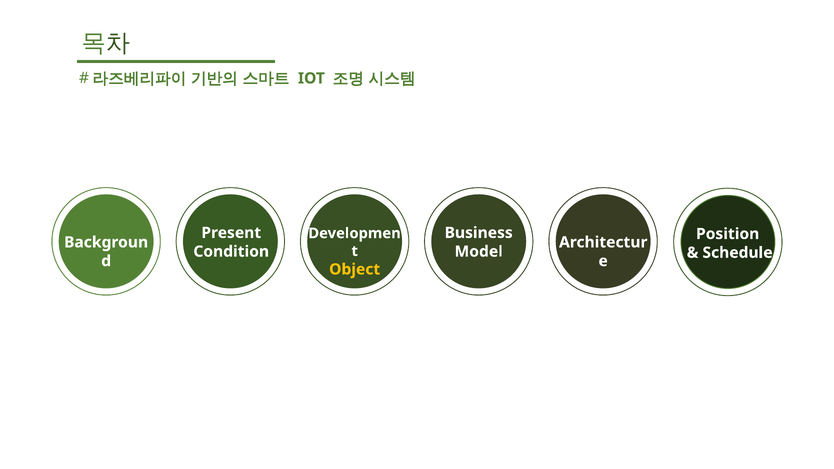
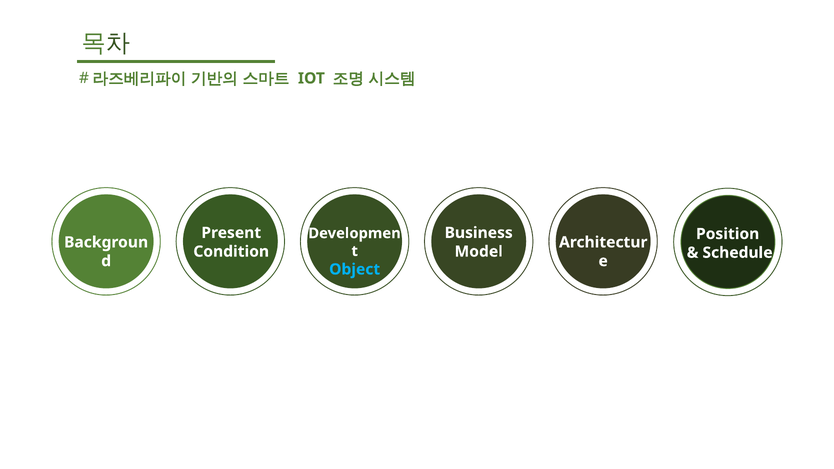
Object colour: yellow -> light blue
